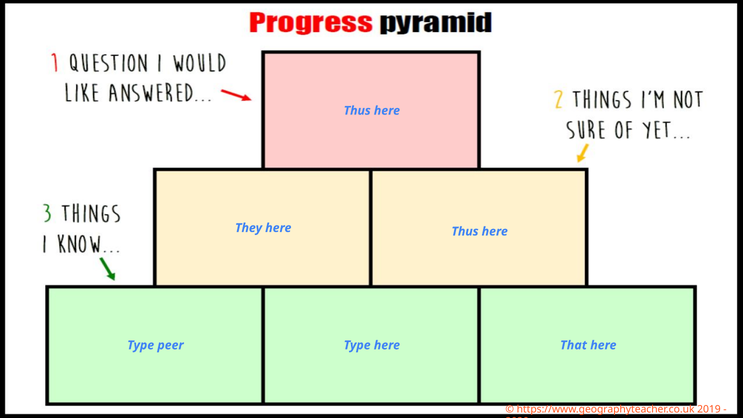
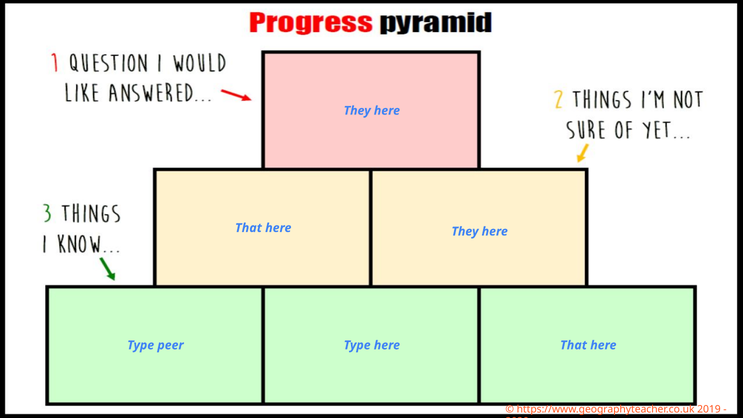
Thus at (357, 111): Thus -> They
They at (249, 228): They -> That
here Thus: Thus -> They
